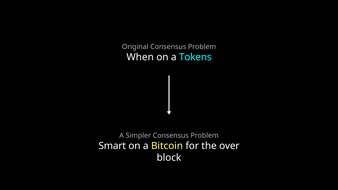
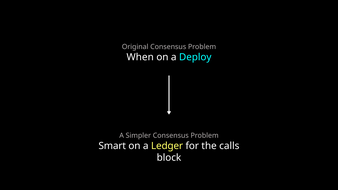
Tokens: Tokens -> Deploy
Bitcoin: Bitcoin -> Ledger
over: over -> calls
